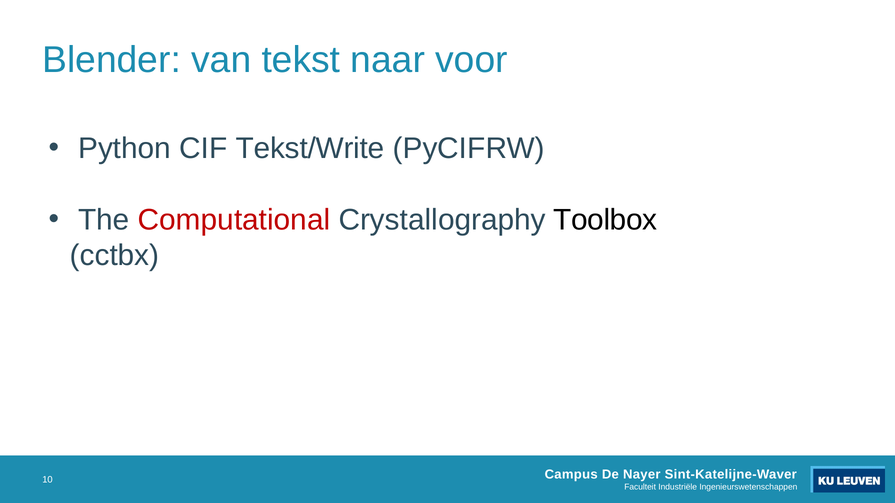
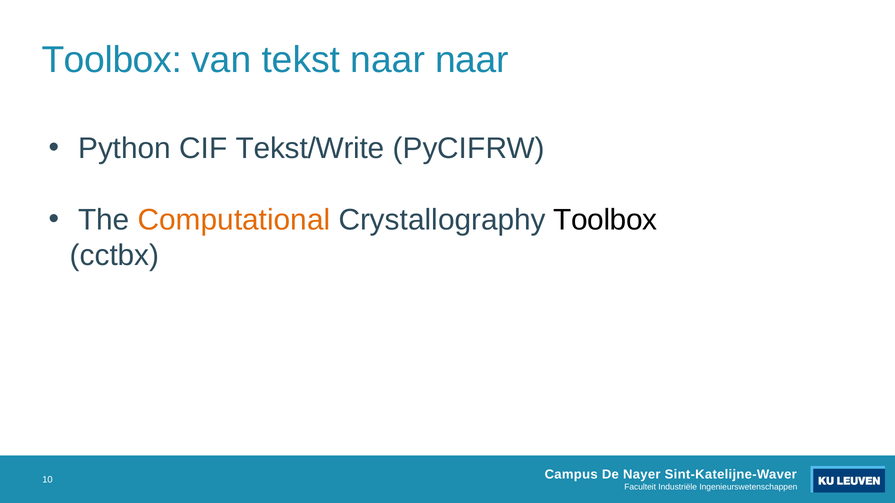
Blender at (112, 60): Blender -> Toolbox
naar voor: voor -> naar
Computational colour: red -> orange
